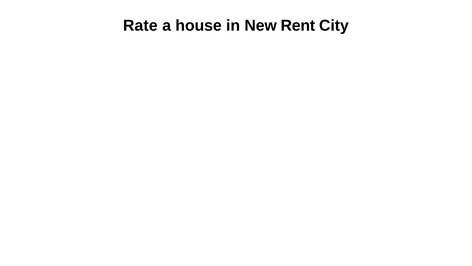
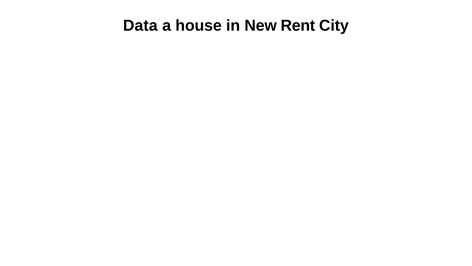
Rate: Rate -> Data
